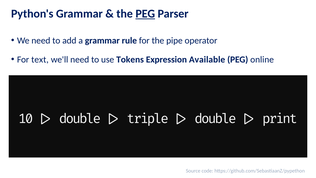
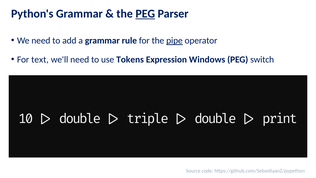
pipe underline: none -> present
Available: Available -> Windows
online: online -> switch
